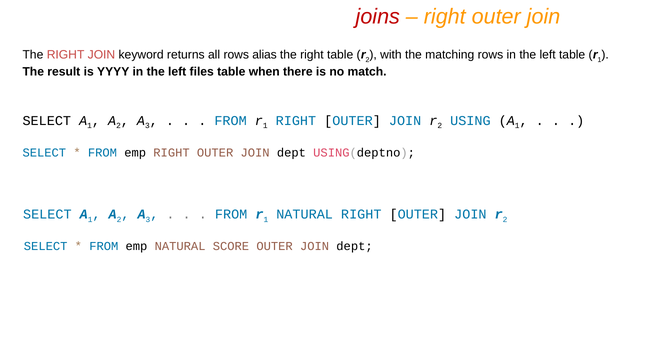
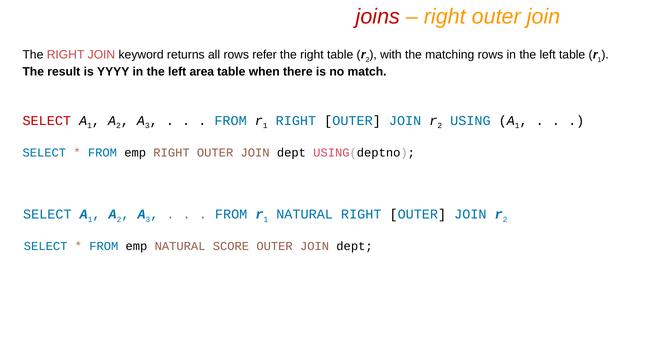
alias: alias -> refer
files: files -> area
SELECT at (47, 120) colour: black -> red
